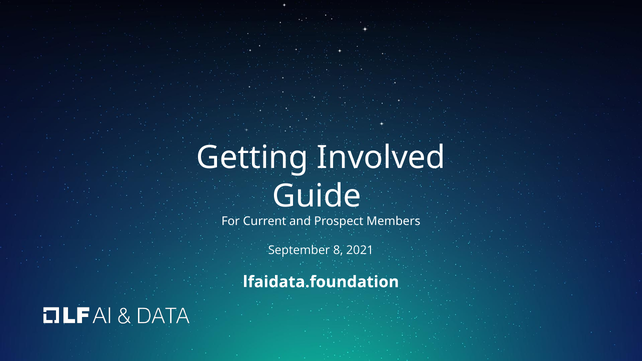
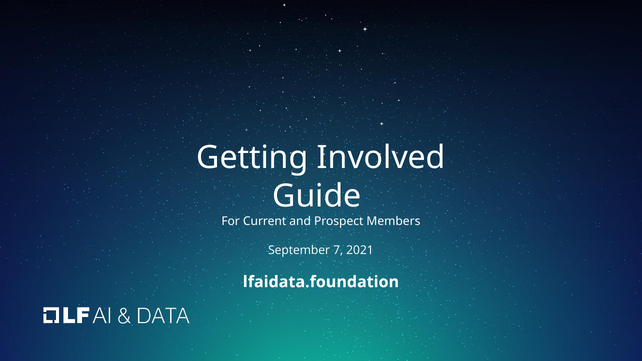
8: 8 -> 7
